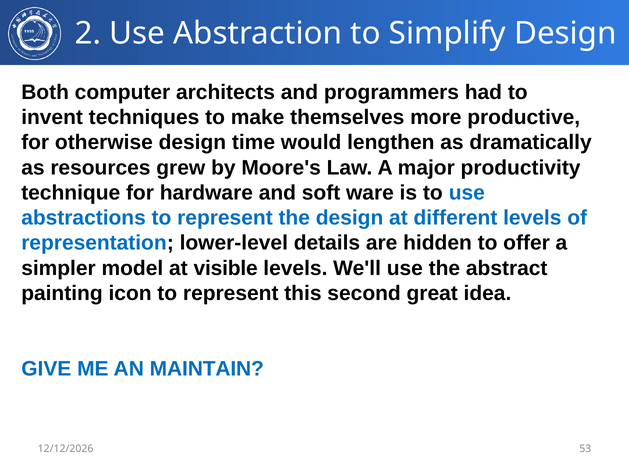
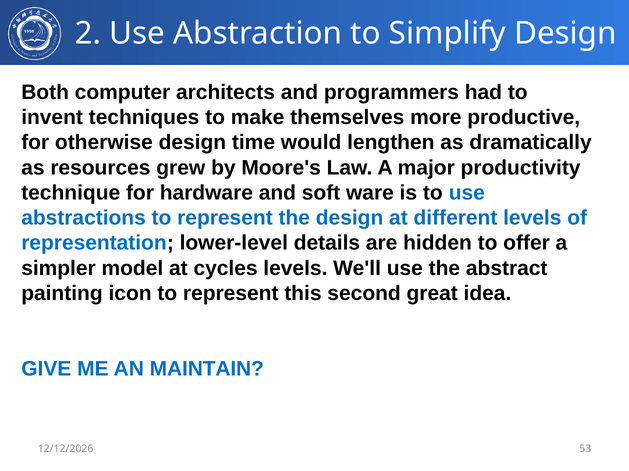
visible: visible -> cycles
